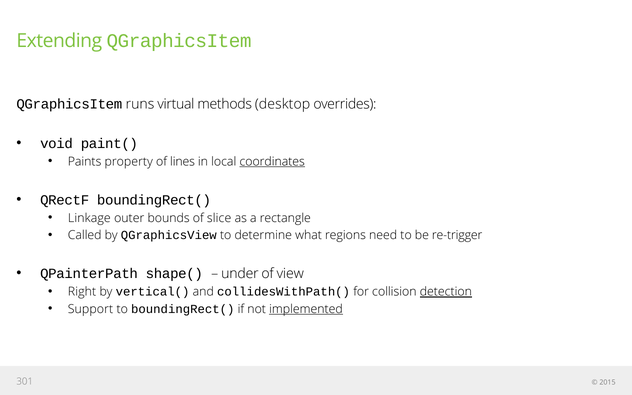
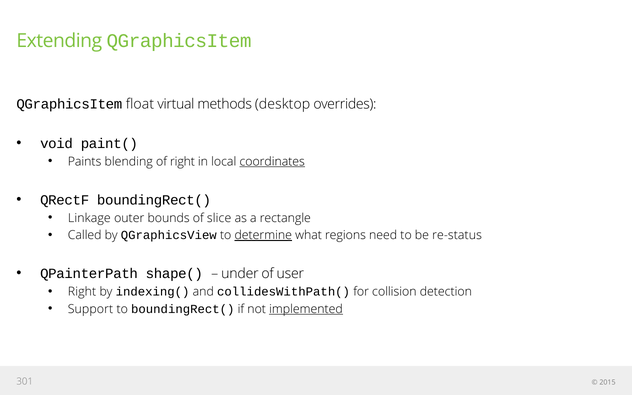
runs: runs -> float
property: property -> blending
of lines: lines -> right
determine underline: none -> present
re-trigger: re-trigger -> re-status
view: view -> user
vertical(: vertical( -> indexing(
detection underline: present -> none
